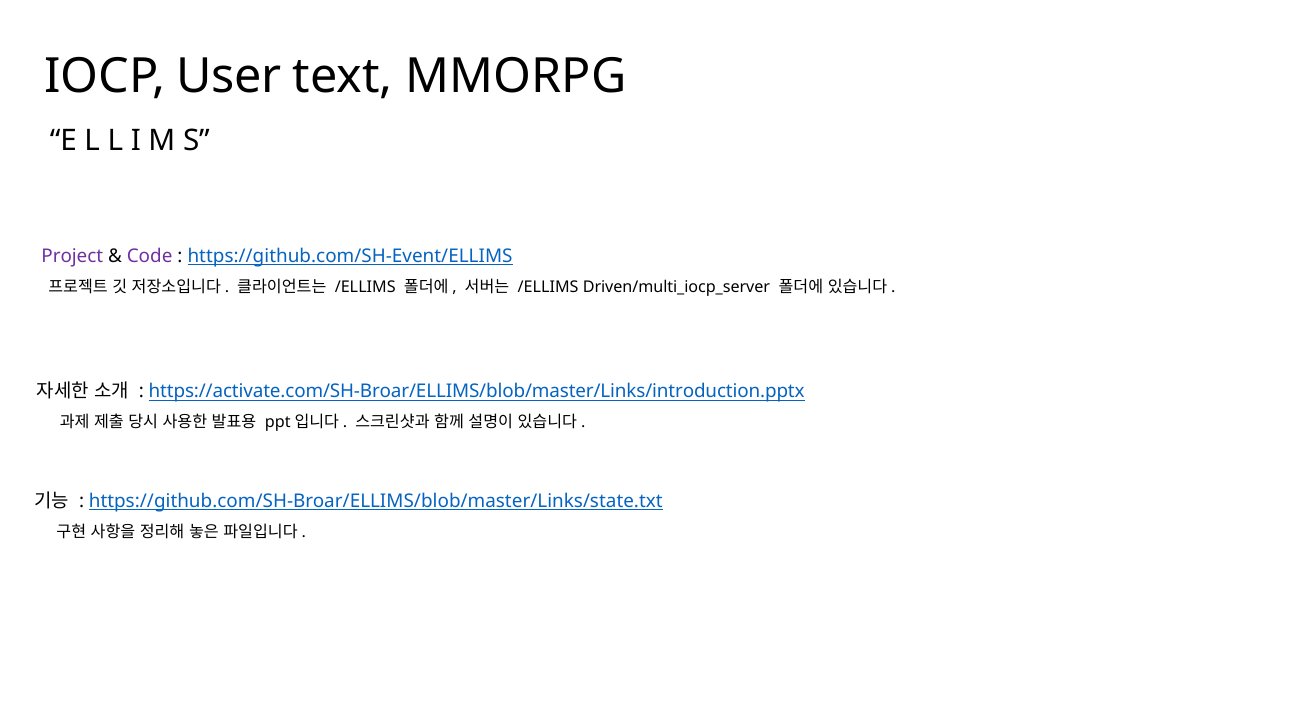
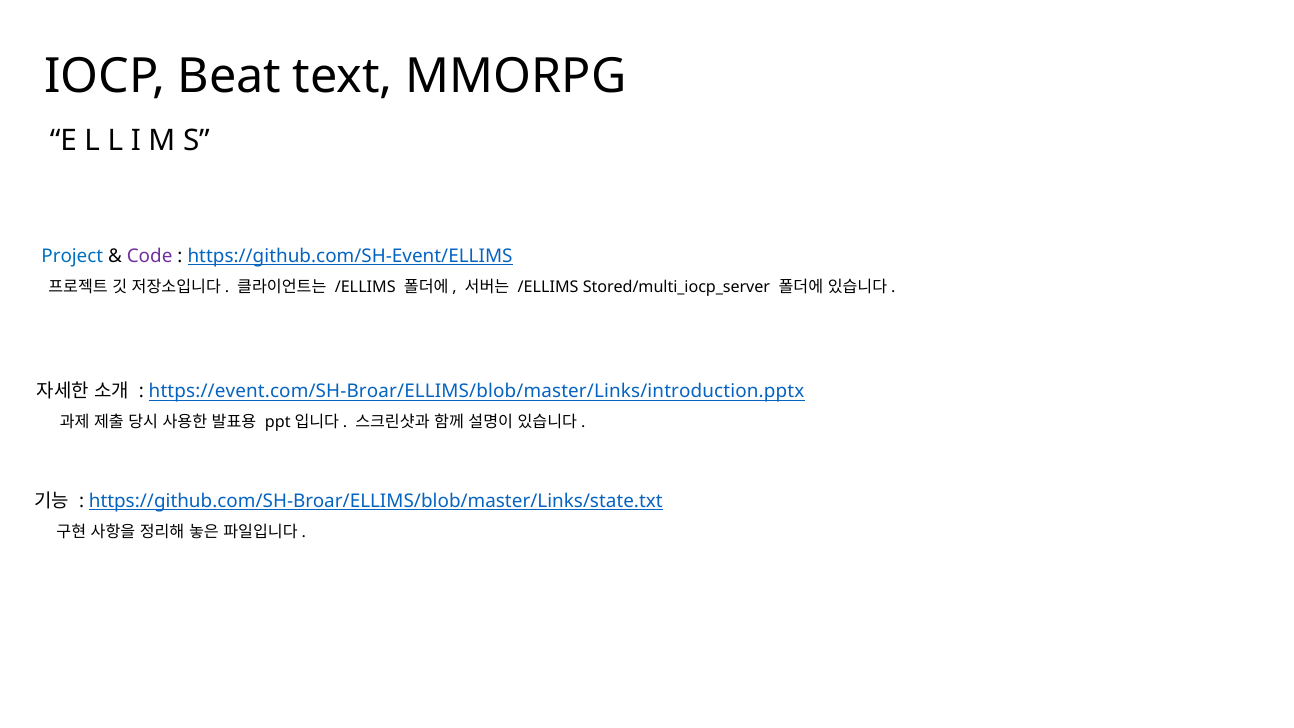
User: User -> Beat
Project colour: purple -> blue
Driven/multi_iocp_server: Driven/multi_iocp_server -> Stored/multi_iocp_server
https://activate.com/SH-Broar/ELLIMS/blob/master/Links/introduction.pptx: https://activate.com/SH-Broar/ELLIMS/blob/master/Links/introduction.pptx -> https://event.com/SH-Broar/ELLIMS/blob/master/Links/introduction.pptx
